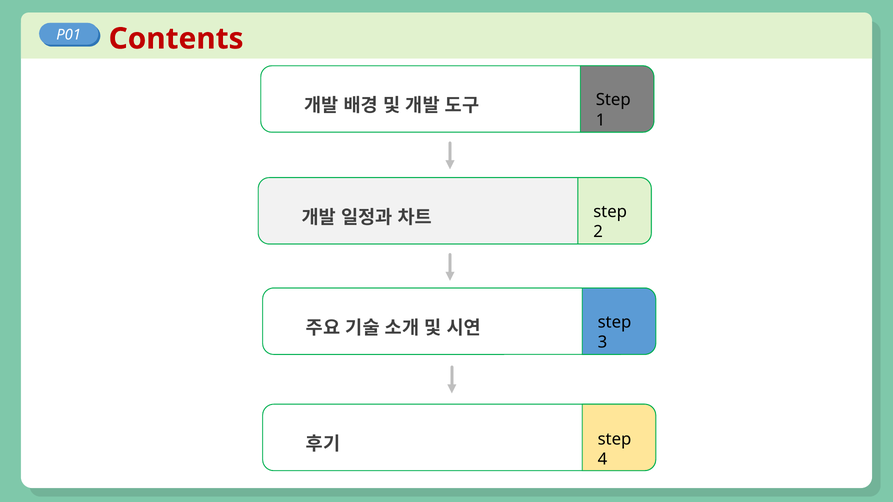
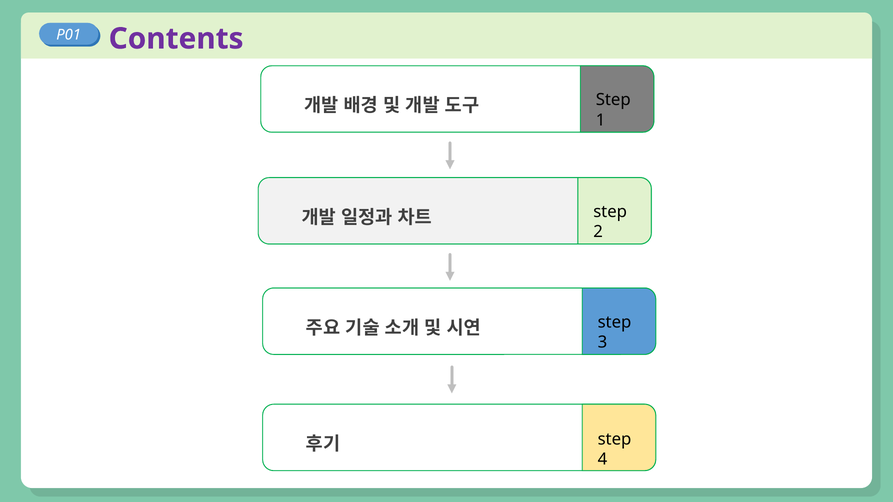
Contents colour: red -> purple
